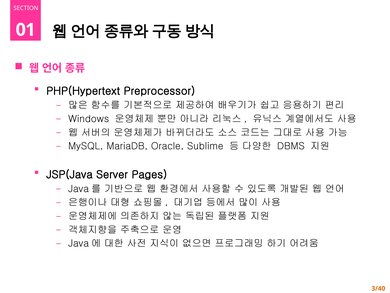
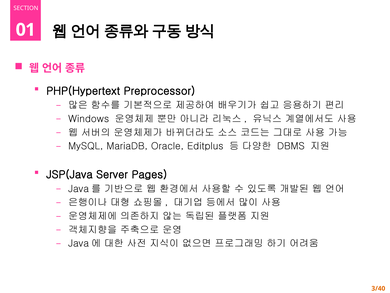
Sublime: Sublime -> Editplus
